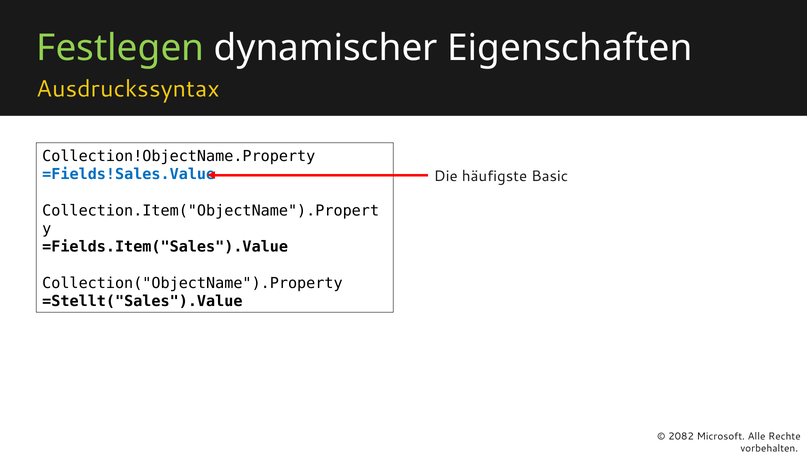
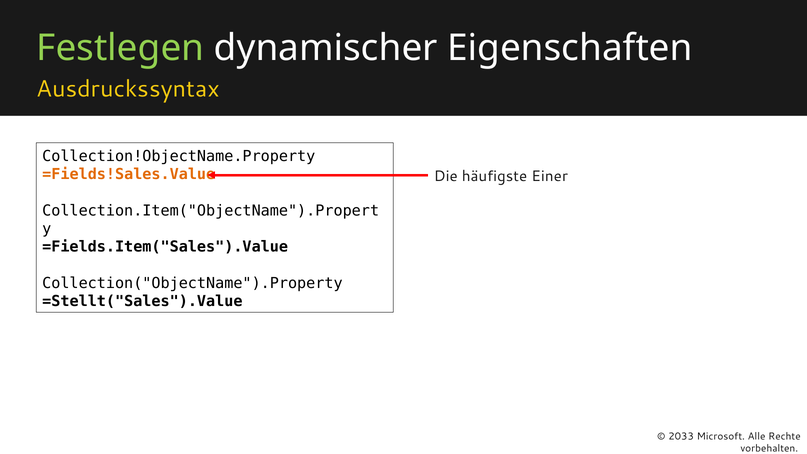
=Fields!Sales.Value colour: blue -> orange
Basic: Basic -> Einer
2082: 2082 -> 2033
